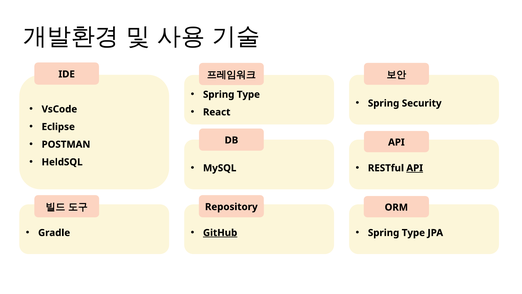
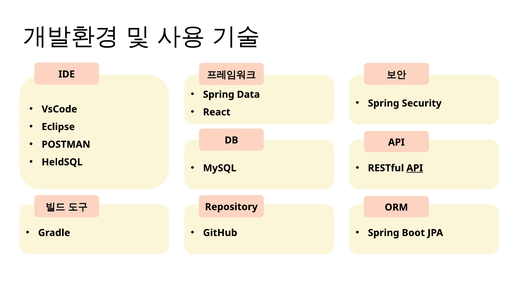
Type at (248, 94): Type -> Data
GitHub underline: present -> none
Type at (413, 233): Type -> Boot
